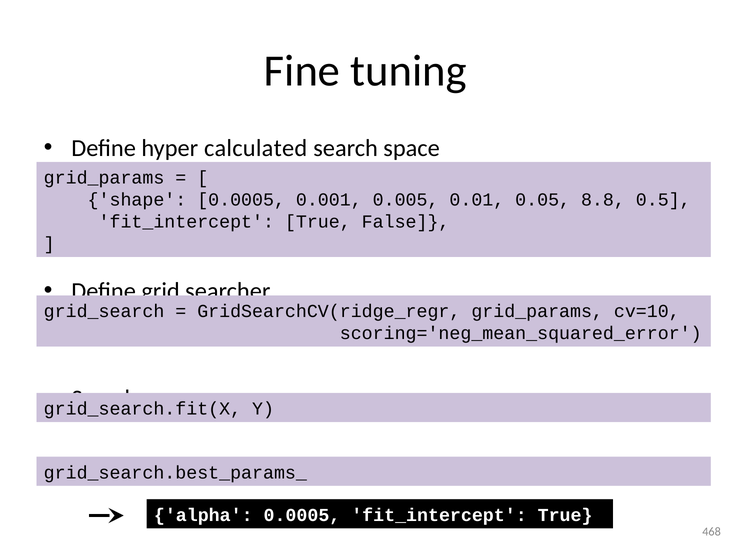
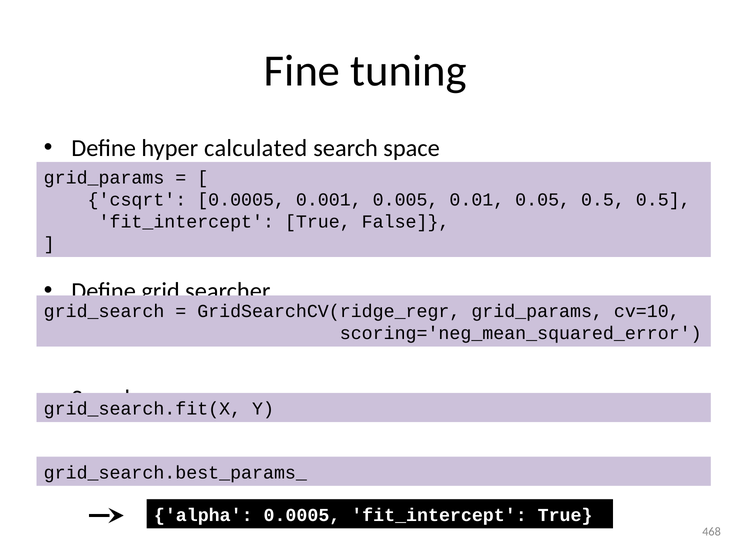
shape: shape -> csqrt
0.05 8.8: 8.8 -> 0.5
